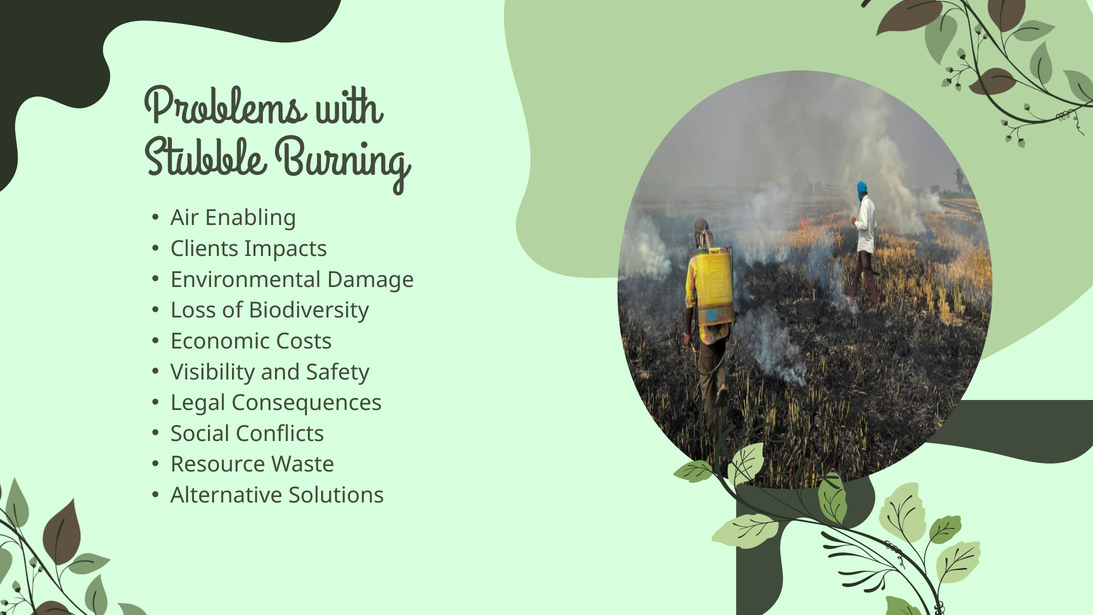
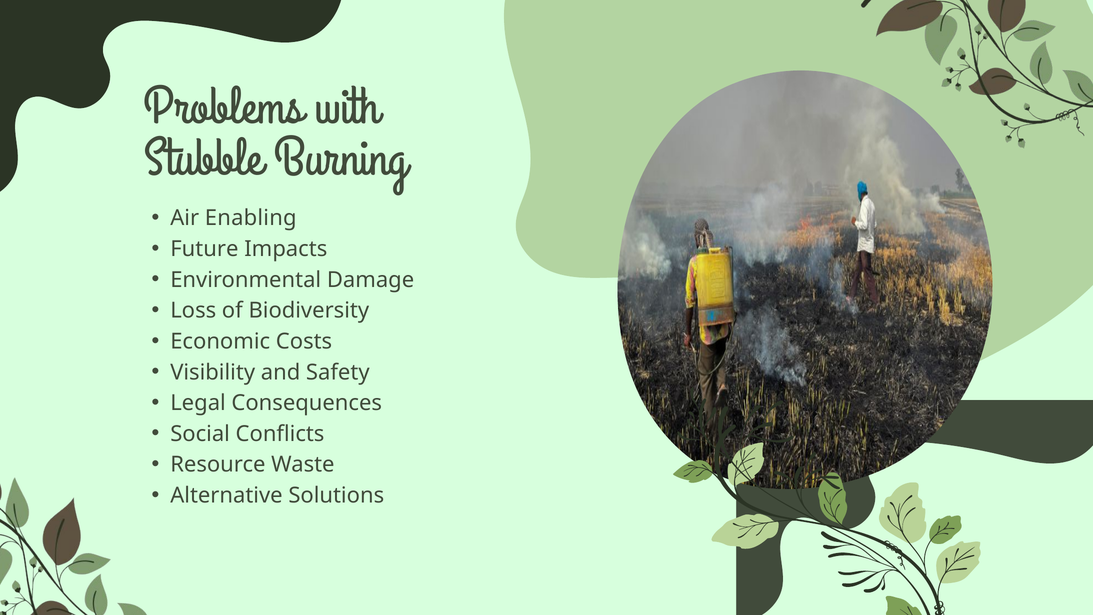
Clients: Clients -> Future
